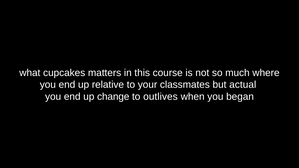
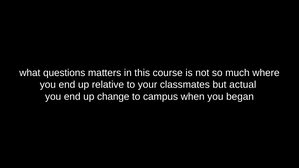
cupcakes: cupcakes -> questions
outlives: outlives -> campus
